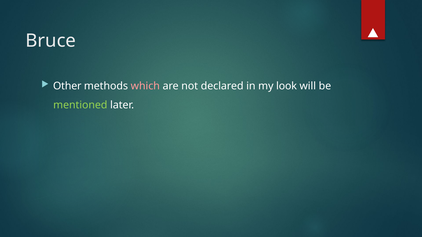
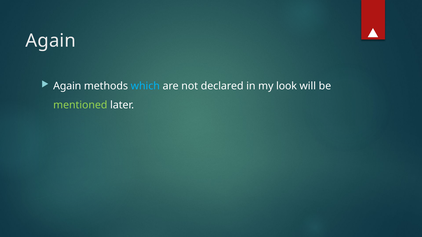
Bruce at (51, 41): Bruce -> Again
Other at (67, 86): Other -> Again
which colour: pink -> light blue
